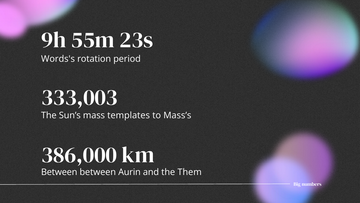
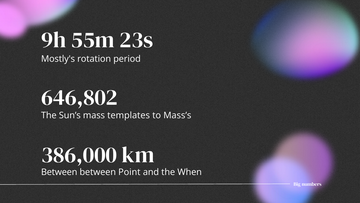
Words's: Words's -> Mostly's
333,003: 333,003 -> 646,802
Aurin: Aurin -> Point
Them: Them -> When
